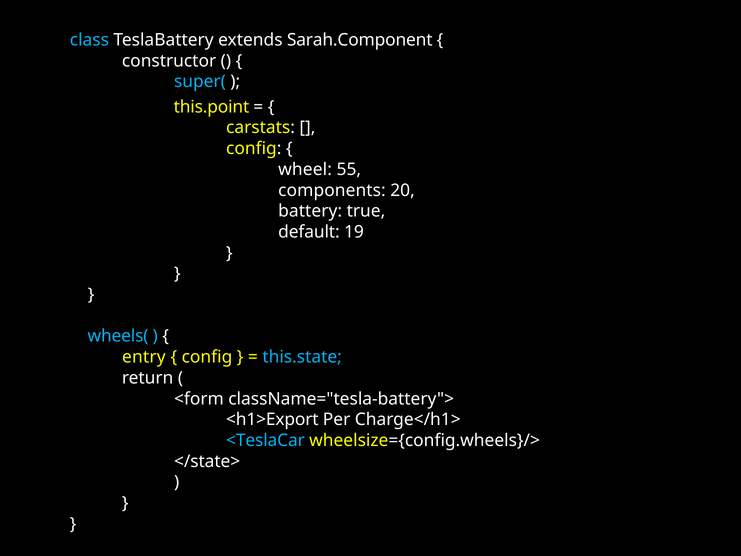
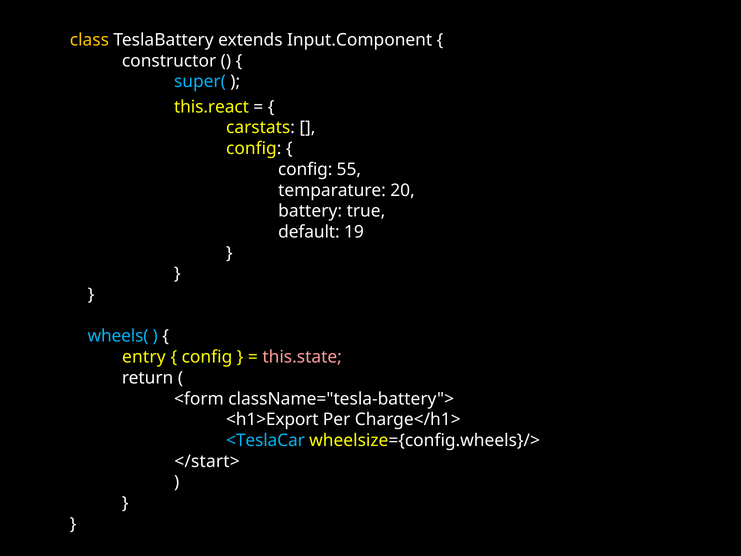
class colour: light blue -> yellow
Sarah.Component: Sarah.Component -> Input.Component
this.point: this.point -> this.react
wheel at (305, 169): wheel -> config
components: components -> temparature
this.state colour: light blue -> pink
</state>: </state> -> </start>
